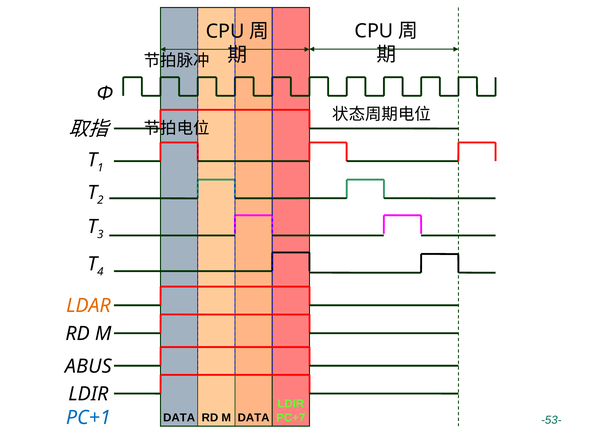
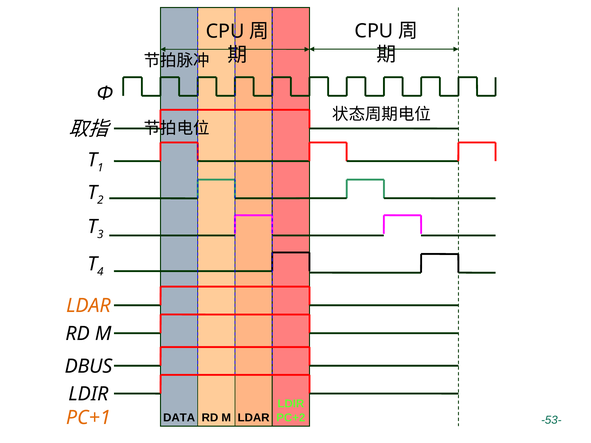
ABUS: ABUS -> DBUS
PC+1 colour: blue -> orange
M DATA: DATA -> LDAR
PC+7: PC+7 -> PC+2
